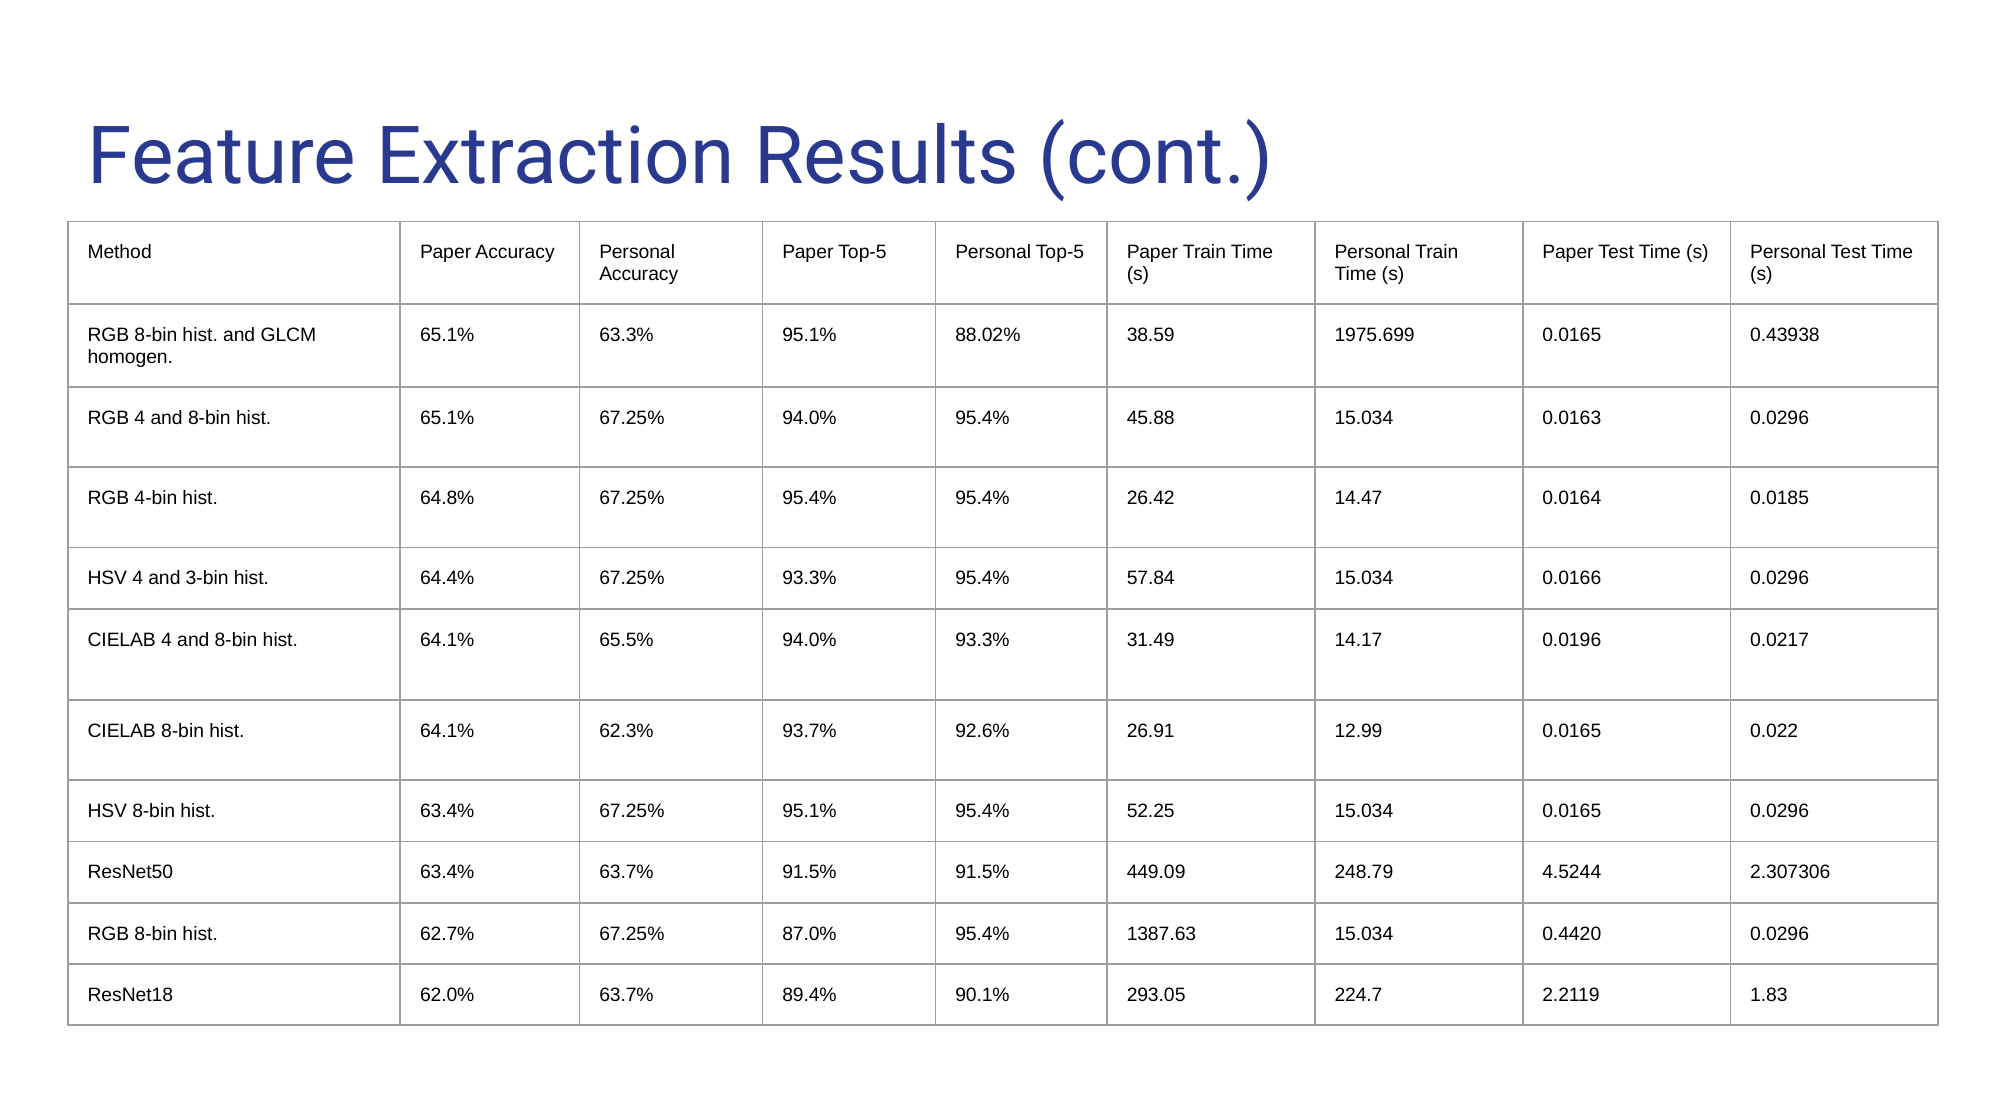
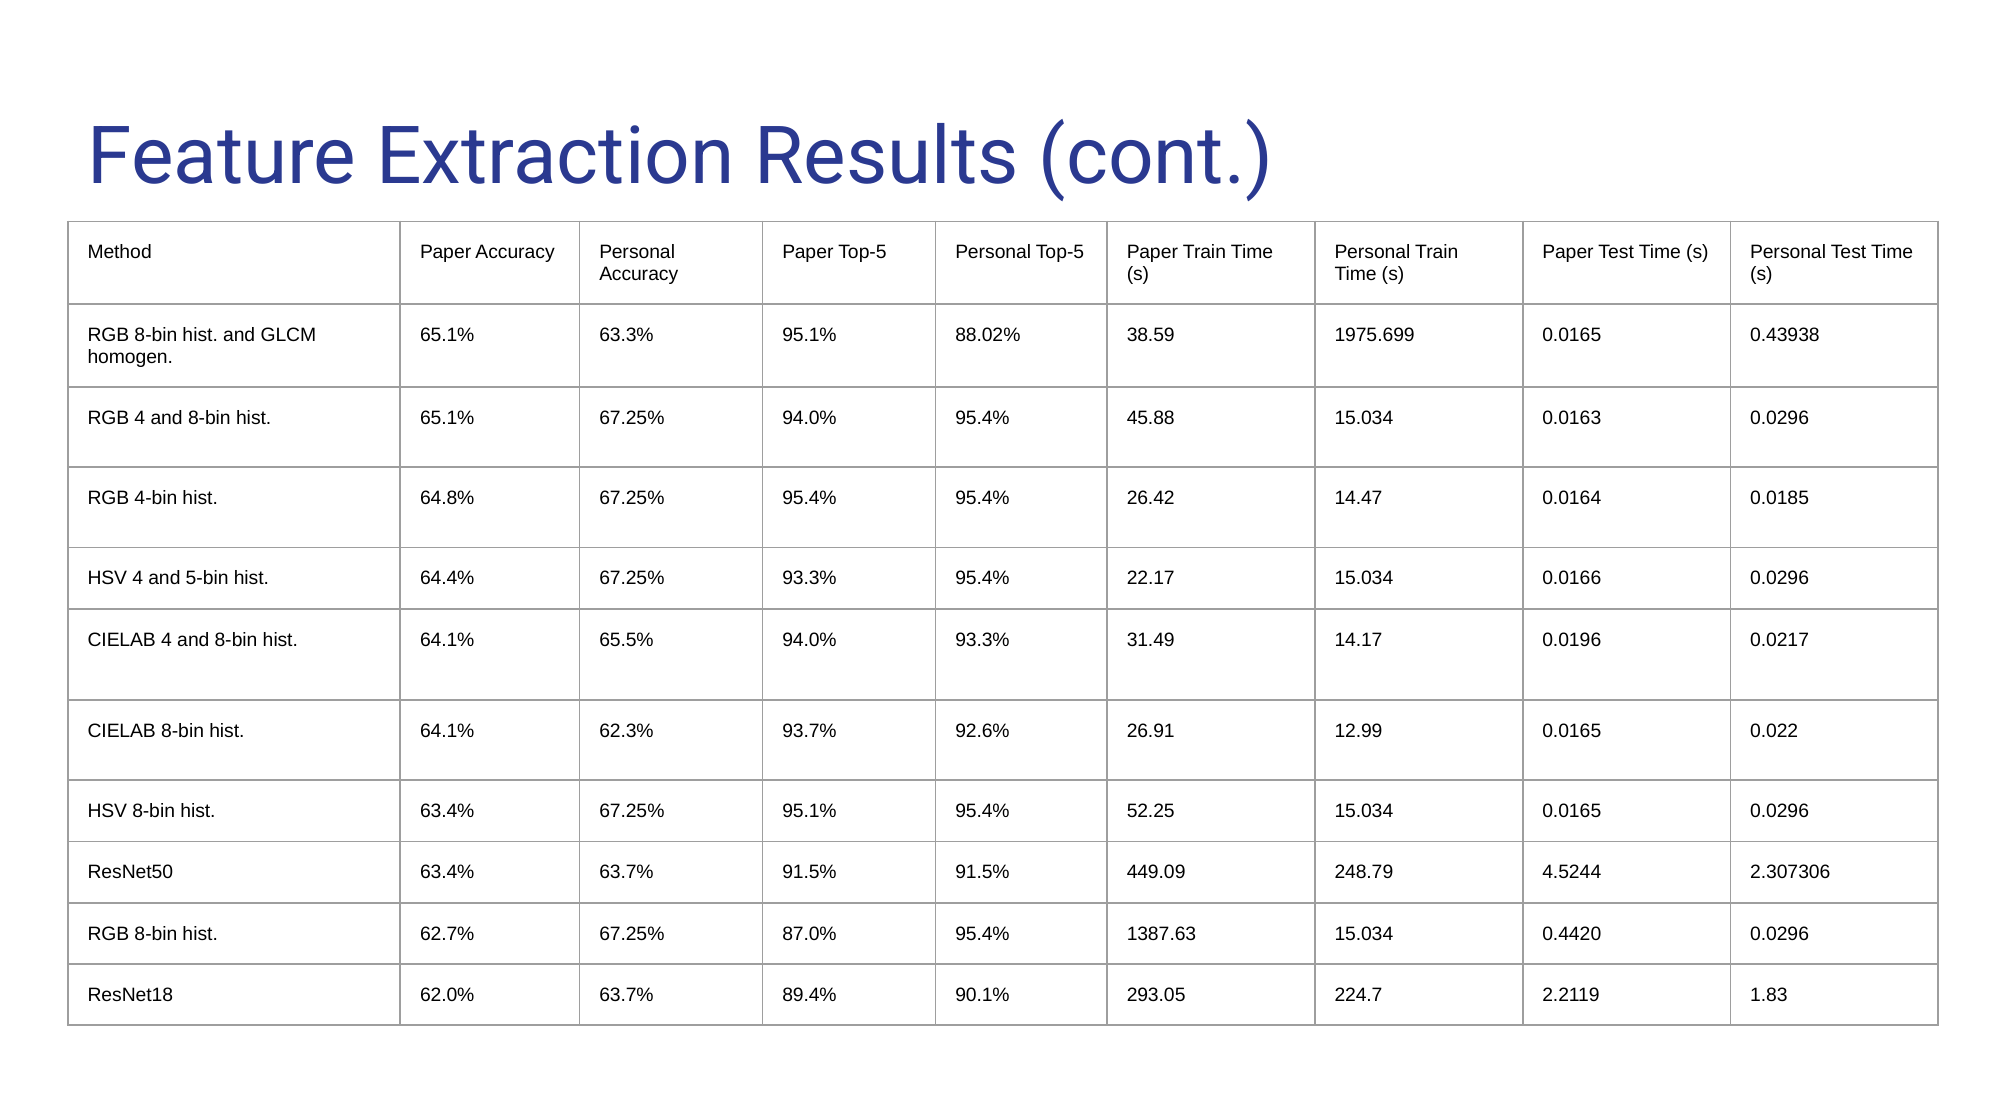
3-bin: 3-bin -> 5-bin
57.84: 57.84 -> 22.17
